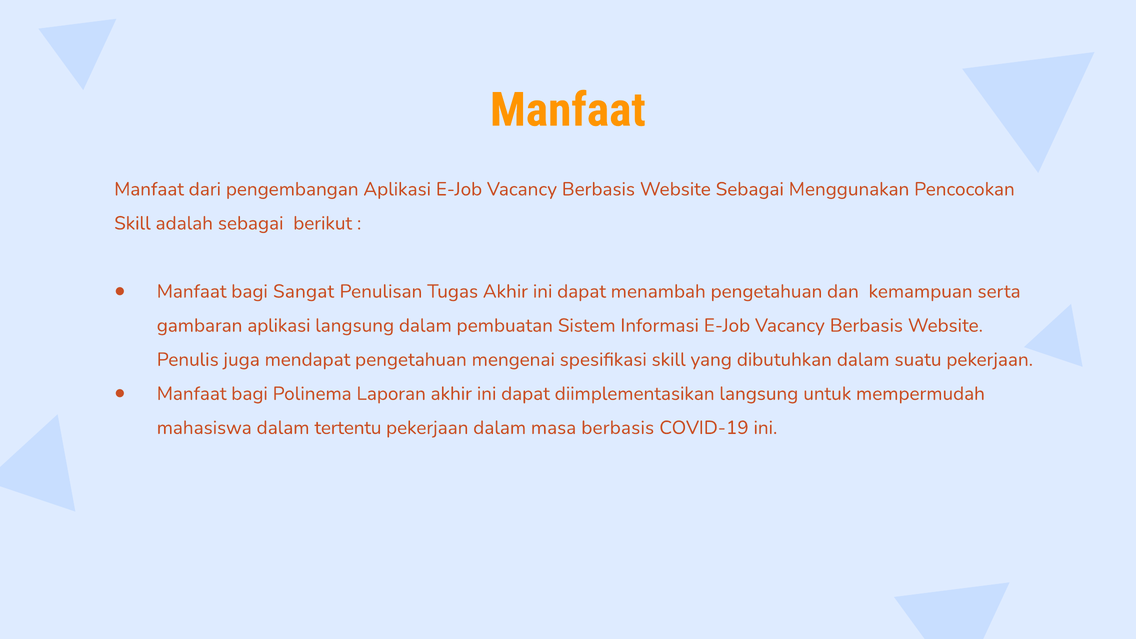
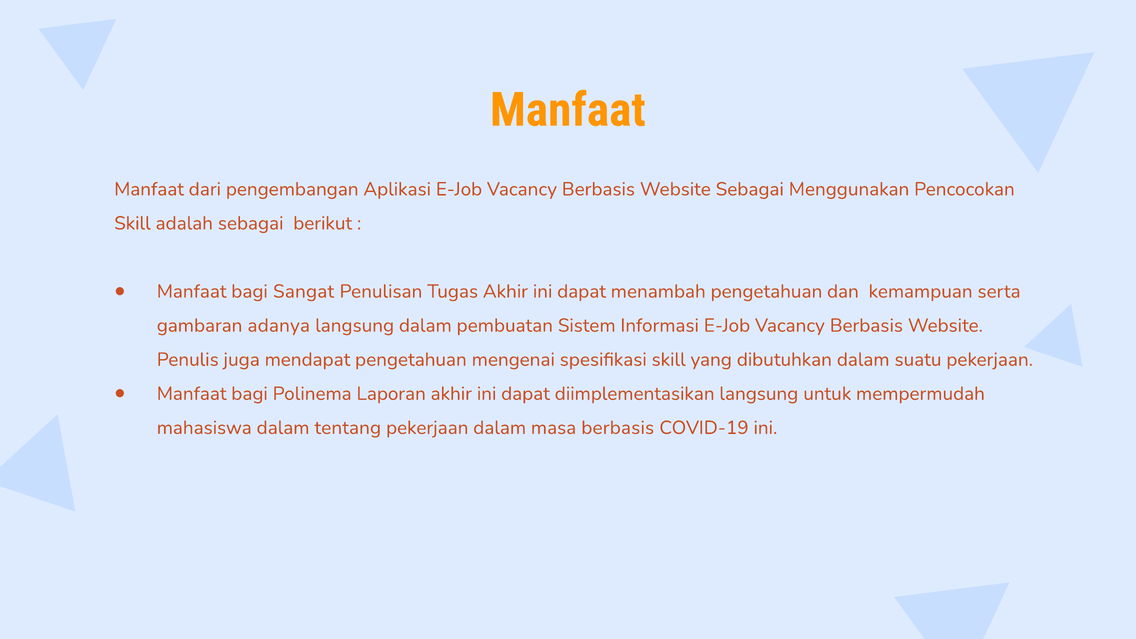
gambaran aplikasi: aplikasi -> adanya
tertentu: tertentu -> tentang
